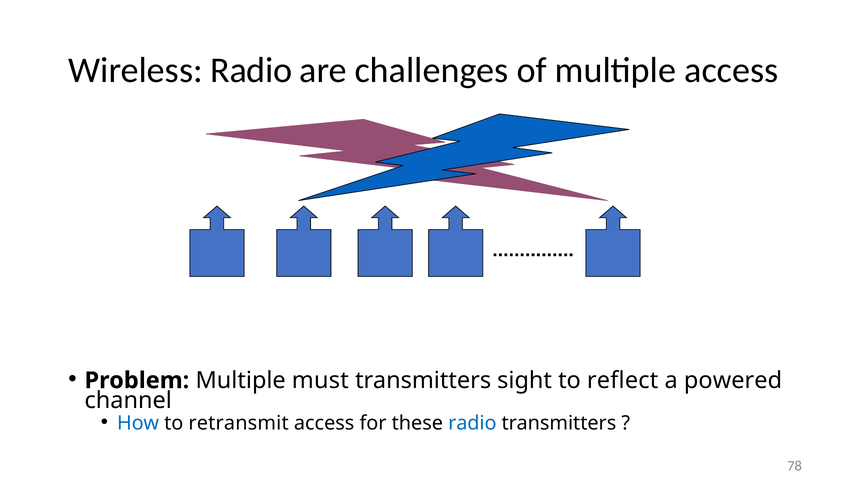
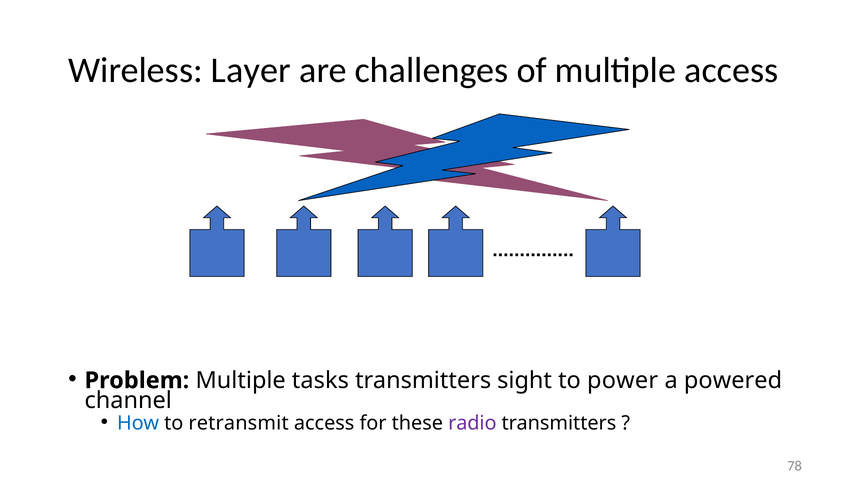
Wireless Radio: Radio -> Layer
must: must -> tasks
reflect: reflect -> power
radio at (472, 424) colour: blue -> purple
